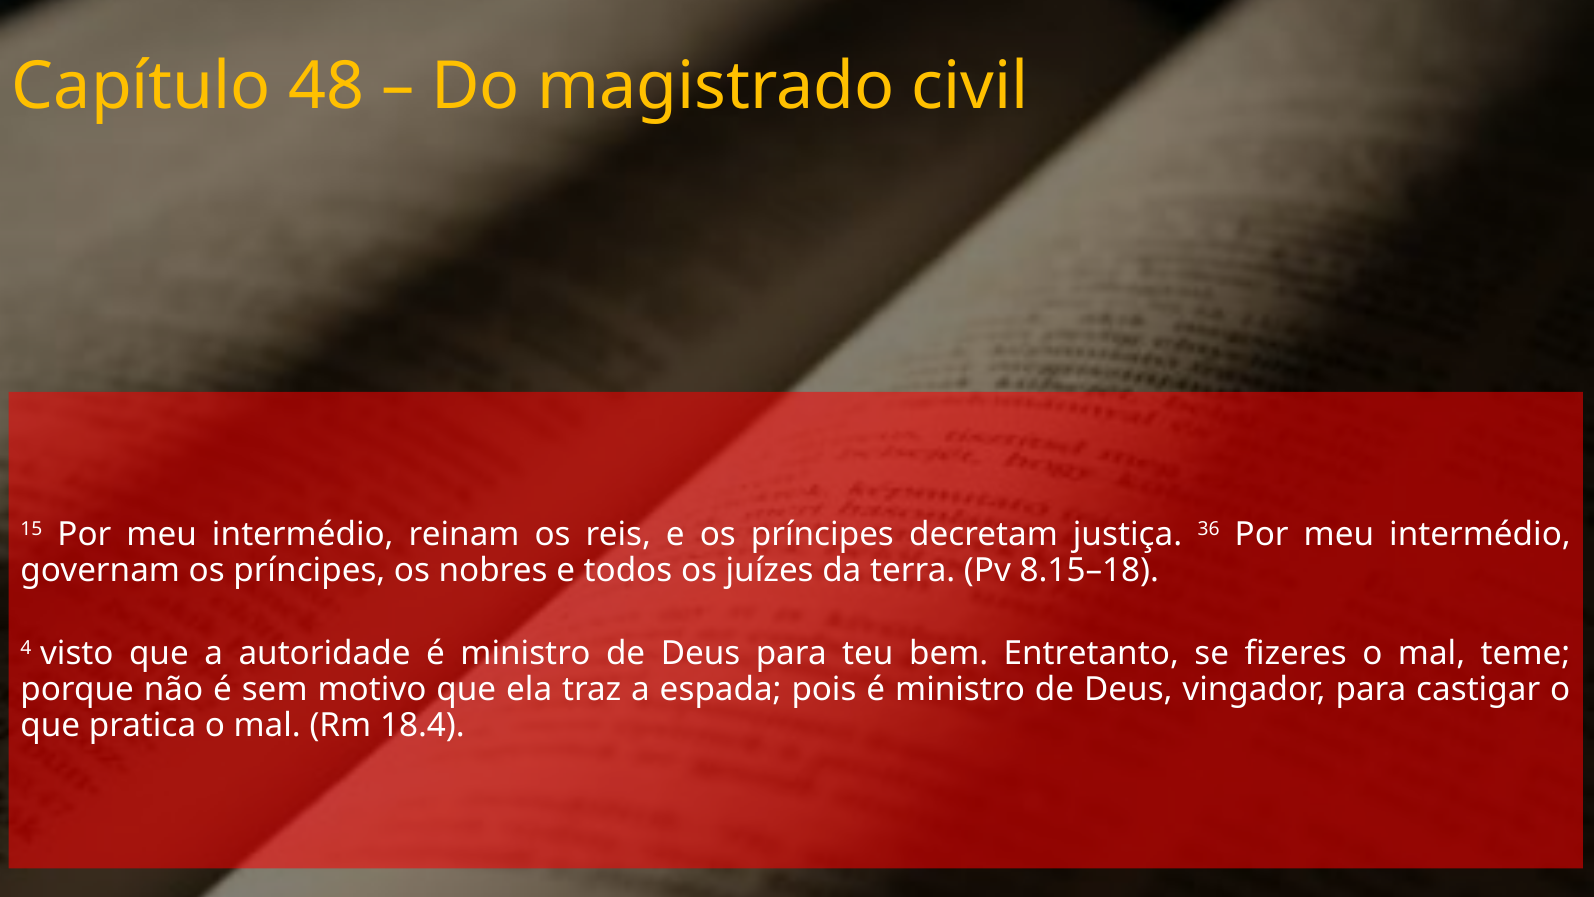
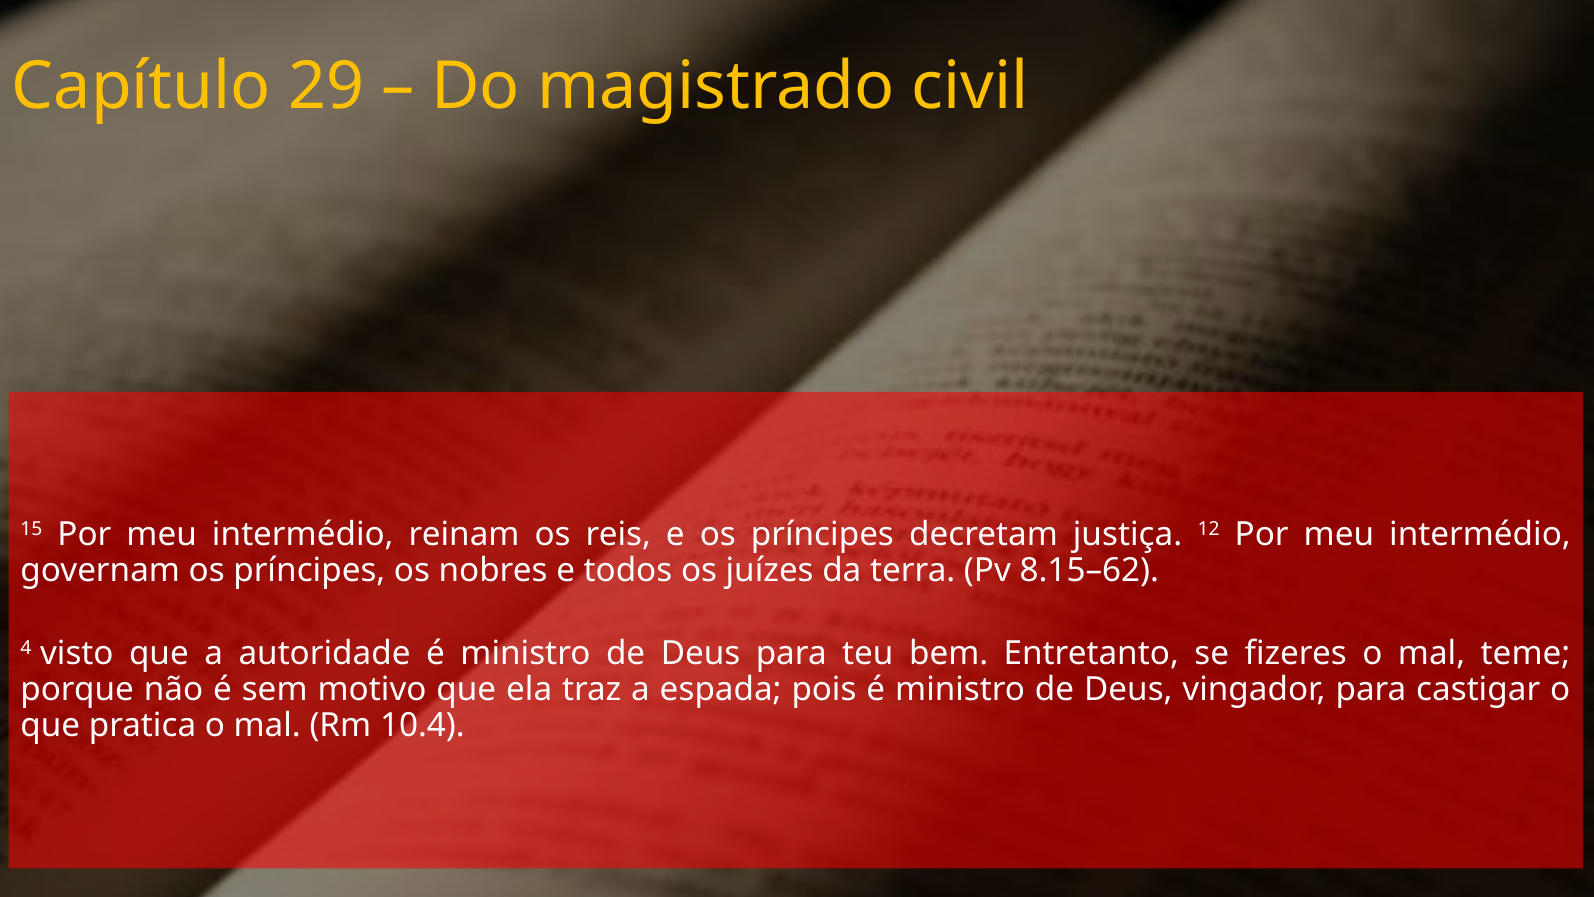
48: 48 -> 29
36: 36 -> 12
8.15–18: 8.15–18 -> 8.15–62
18.4: 18.4 -> 10.4
